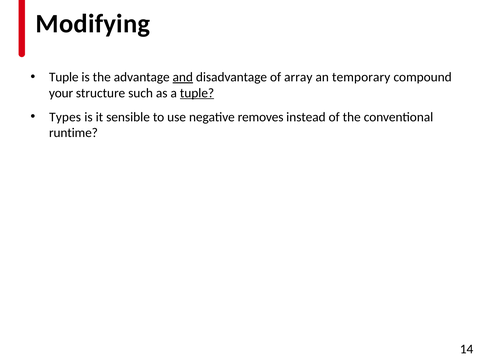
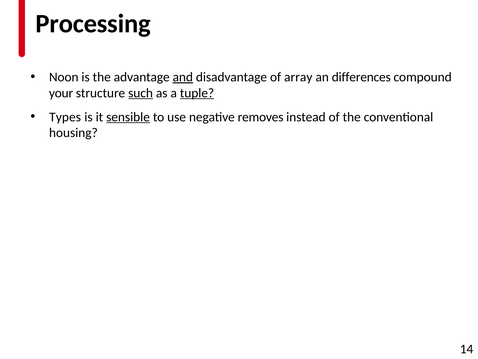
Modifying: Modifying -> Processing
Tuple at (64, 77): Tuple -> Noon
temporary: temporary -> differences
such underline: none -> present
sensible underline: none -> present
runtime: runtime -> housing
